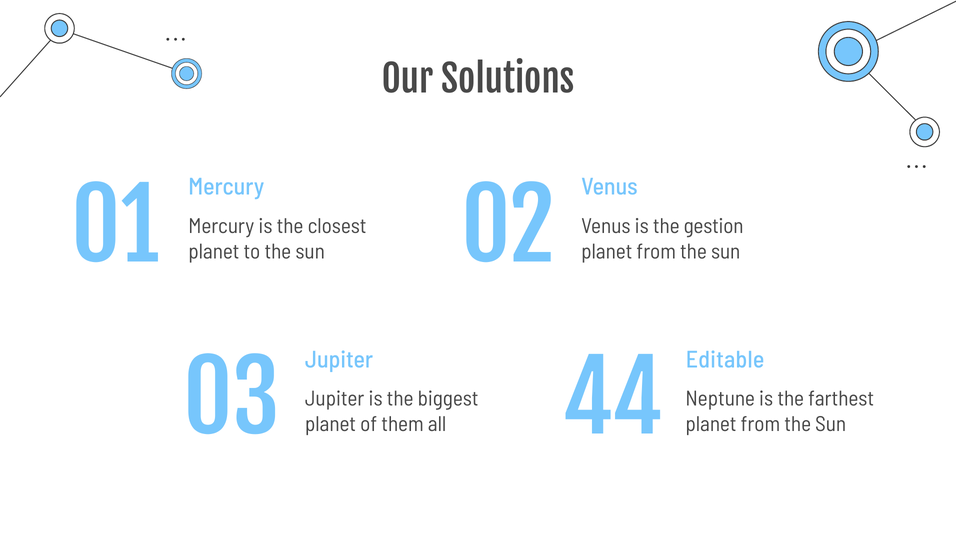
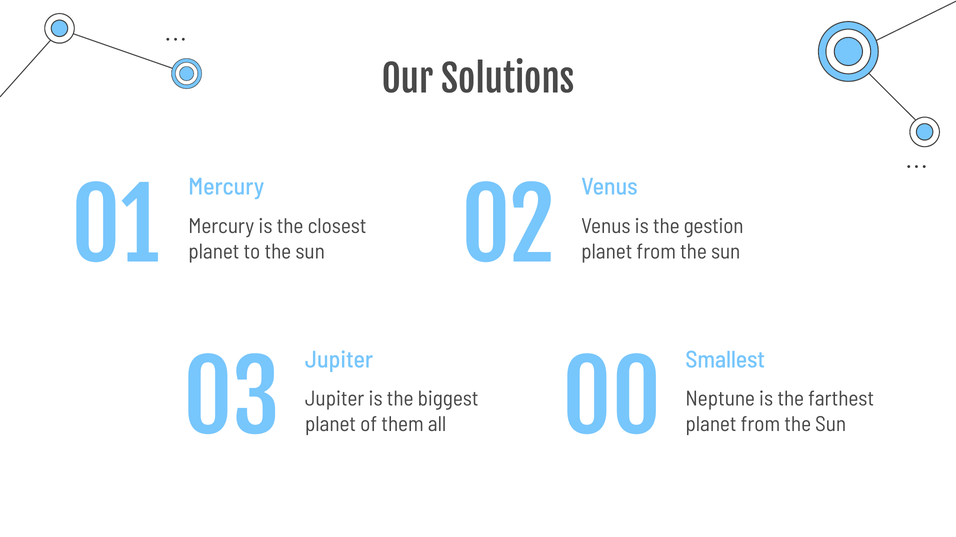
Editable: Editable -> Smallest
44: 44 -> 00
